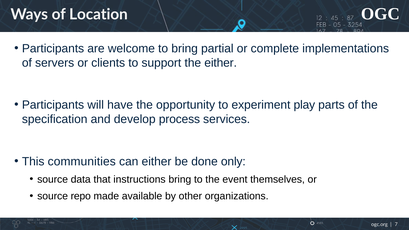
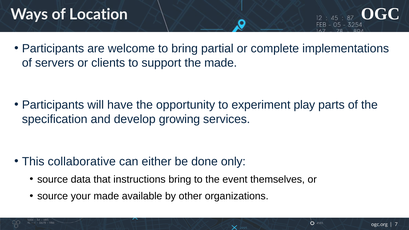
the either: either -> made
process: process -> growing
communities: communities -> collaborative
repo: repo -> your
